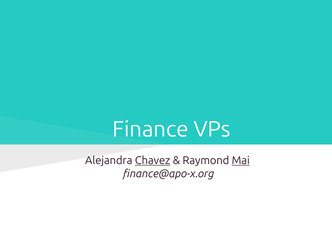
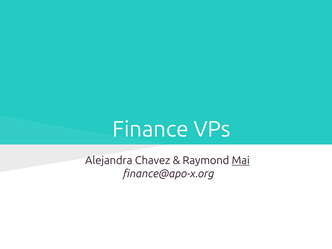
Chavez underline: present -> none
